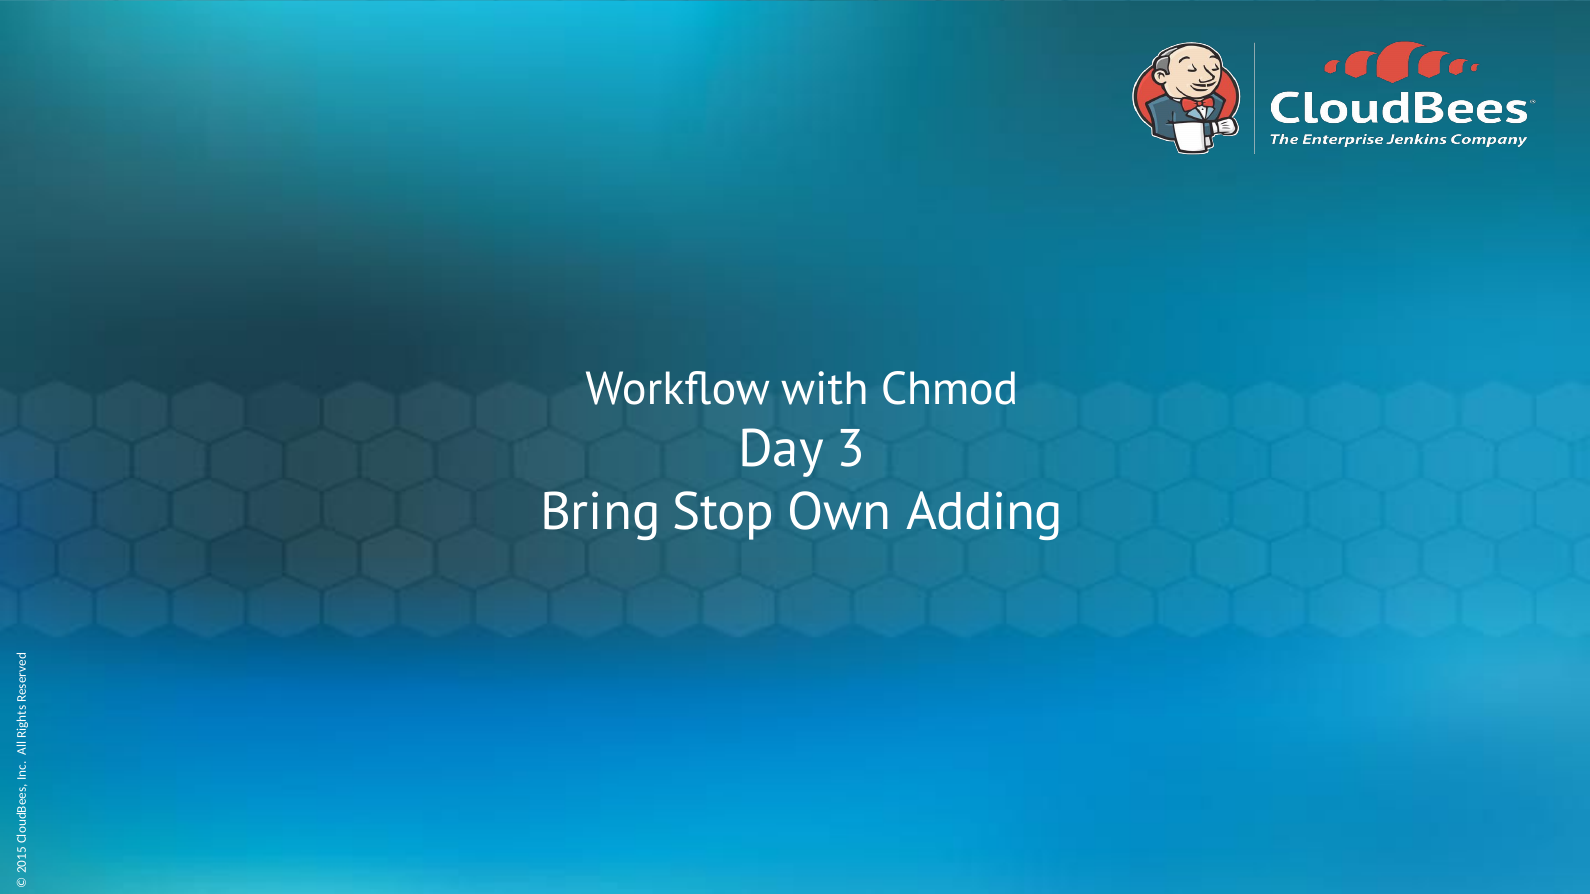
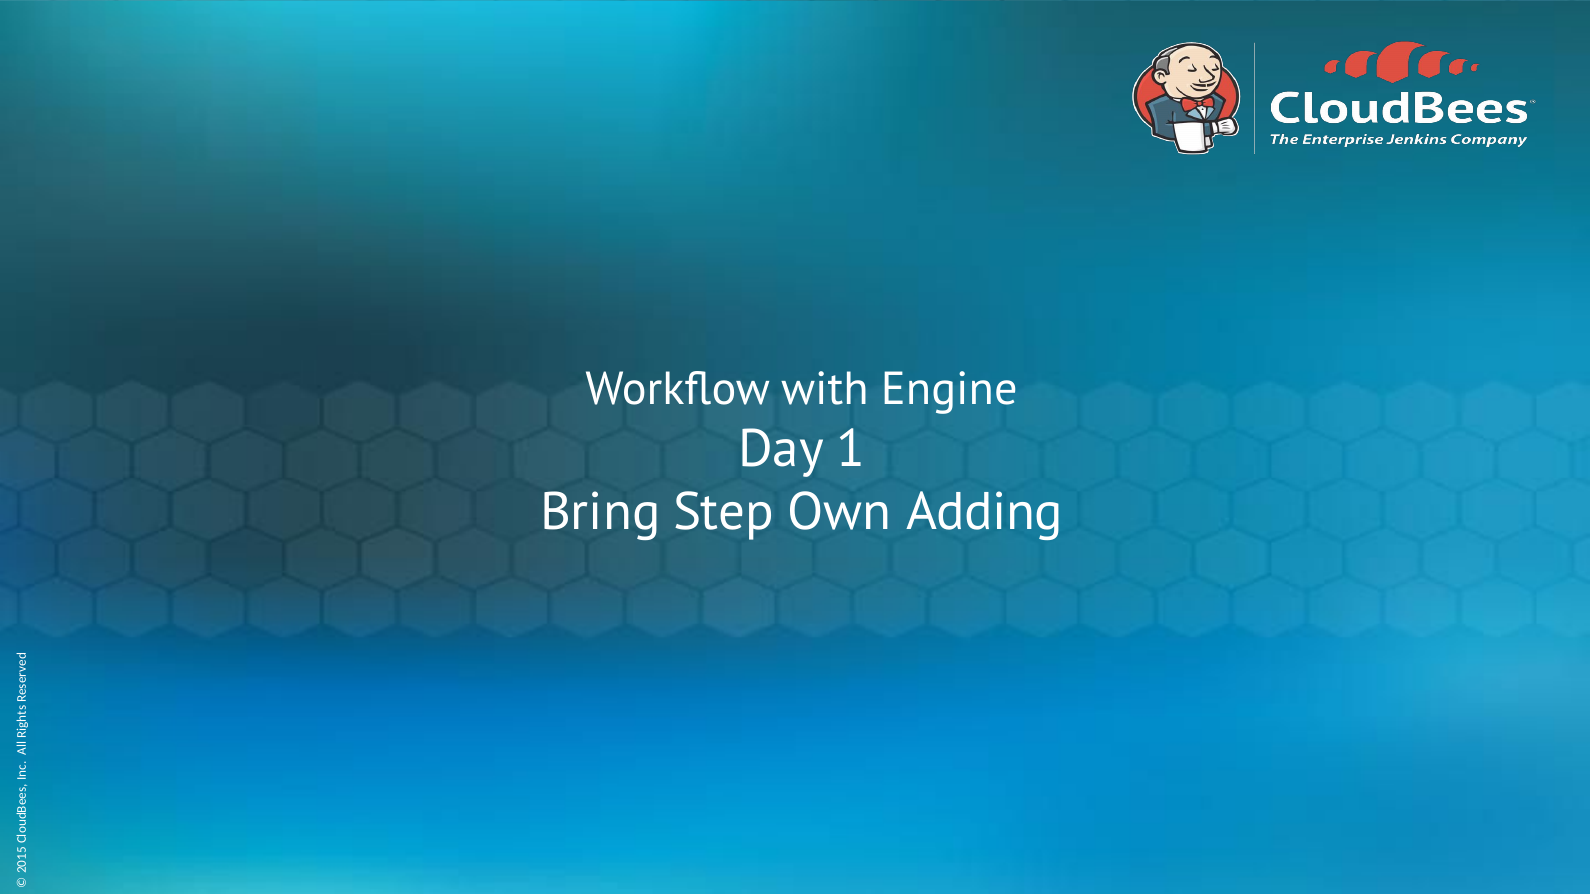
Chmod: Chmod -> Engine
Day 3: 3 -> 1
Stop: Stop -> Step
